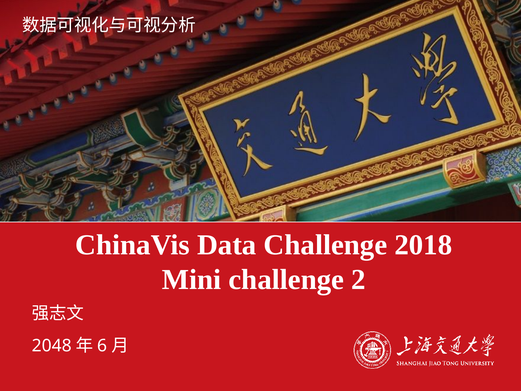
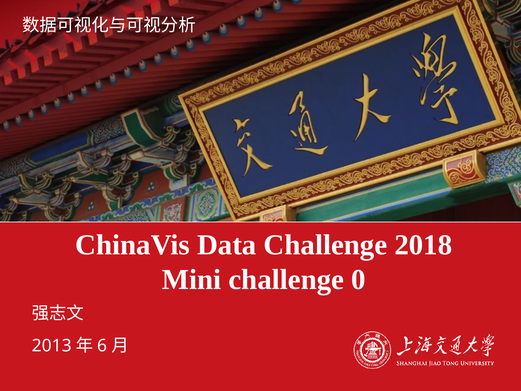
2: 2 -> 0
2048: 2048 -> 2013
